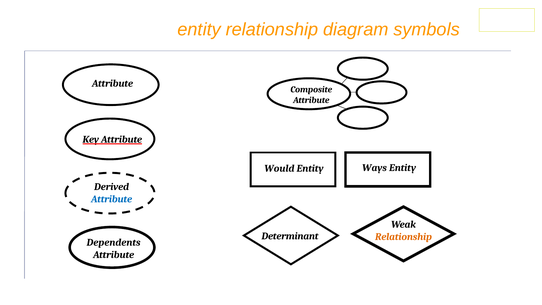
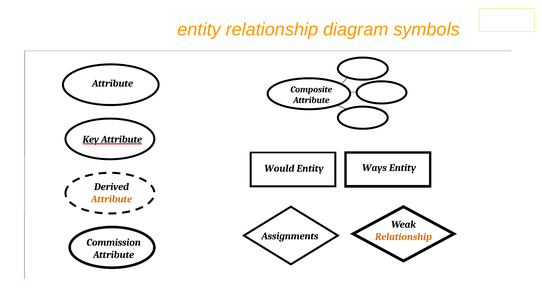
Attribute at (112, 199) colour: blue -> orange
Determinant: Determinant -> Assignments
Dependents: Dependents -> Commission
